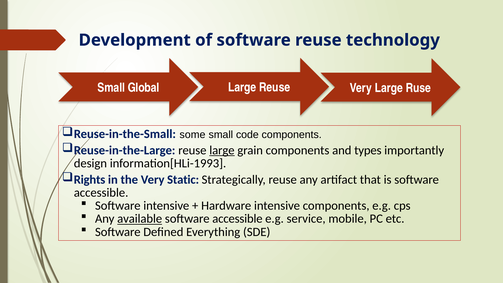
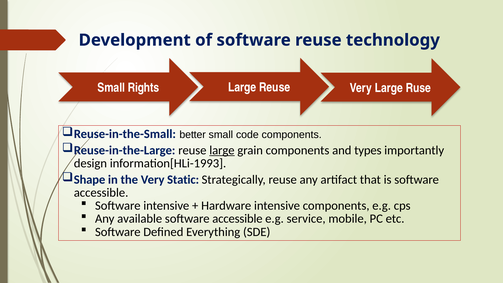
Global: Global -> Rights
some: some -> better
Rights: Rights -> Shape
available underline: present -> none
